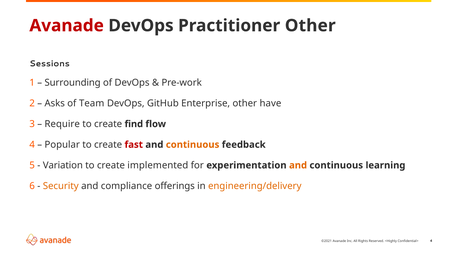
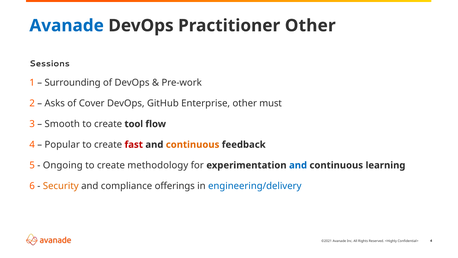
Avanade at (67, 26) colour: red -> blue
Team: Team -> Cover
have: have -> must
Require: Require -> Smooth
find: find -> tool
Variation: Variation -> Ongoing
implemented: implemented -> methodology
and at (298, 165) colour: orange -> blue
engineering/delivery colour: orange -> blue
